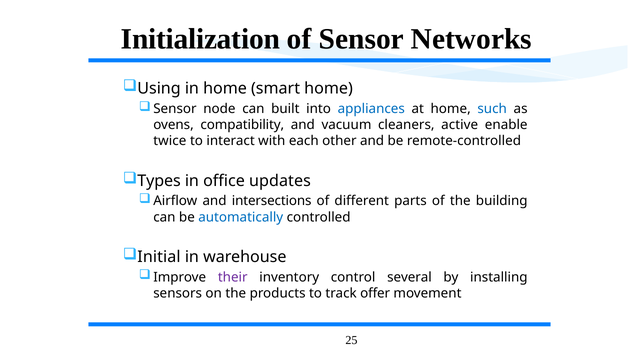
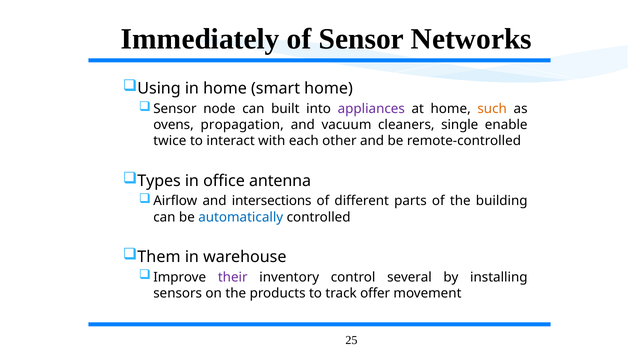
Initialization: Initialization -> Immediately
appliances colour: blue -> purple
such colour: blue -> orange
compatibility: compatibility -> propagation
active: active -> single
updates: updates -> antenna
Initial: Initial -> Them
